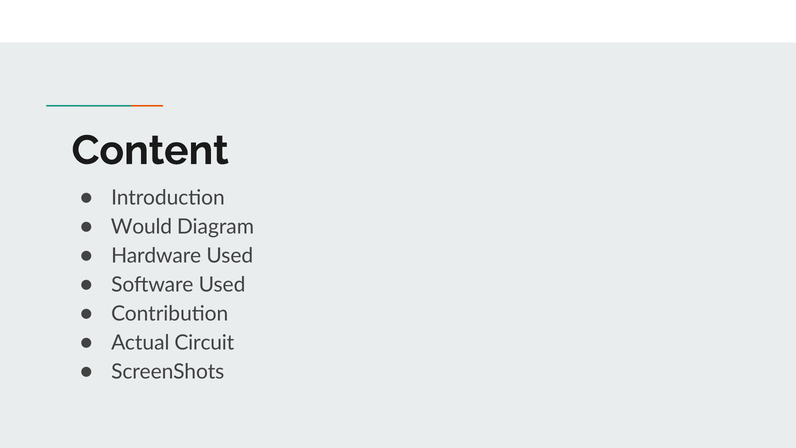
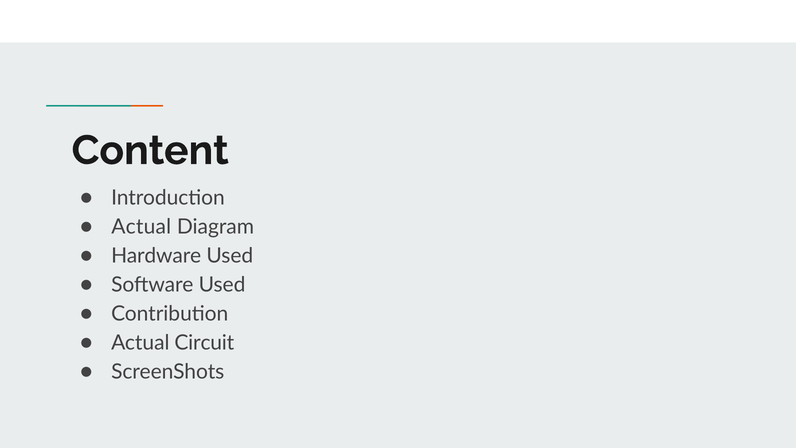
Would at (141, 227): Would -> Actual
